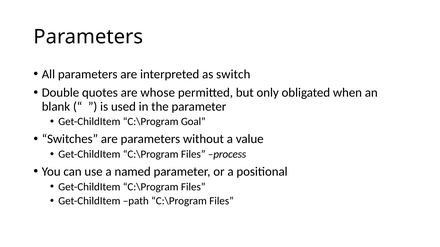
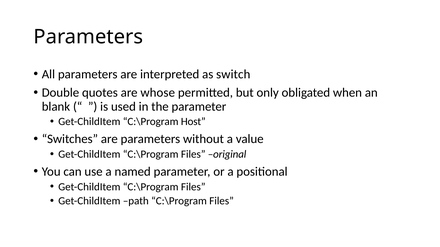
Goal: Goal -> Host
process: process -> original
